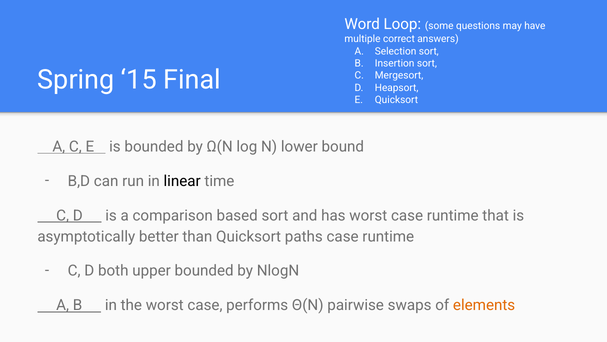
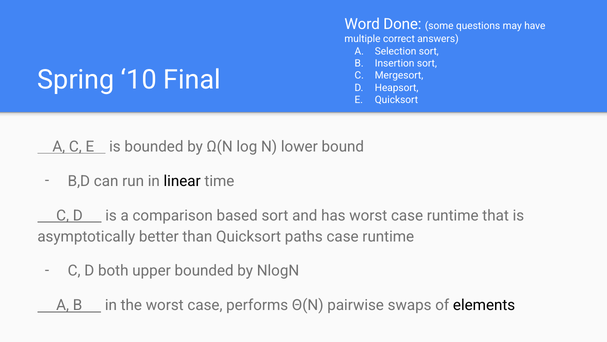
Loop: Loop -> Done
15: 15 -> 10
elements colour: orange -> black
